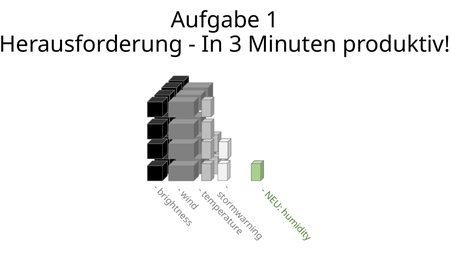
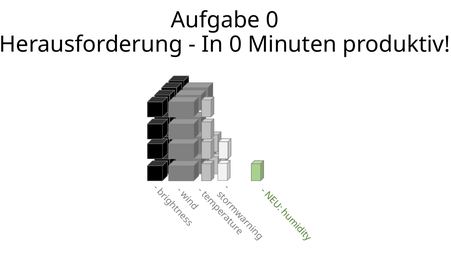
Aufgabe 1: 1 -> 0
In 3: 3 -> 0
